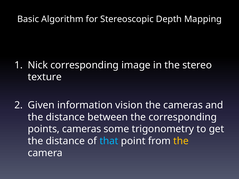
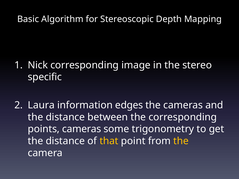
texture: texture -> specific
Given: Given -> Laura
vision: vision -> edges
that colour: light blue -> yellow
